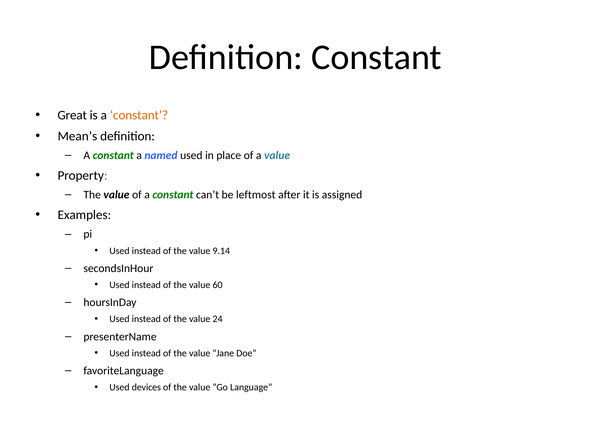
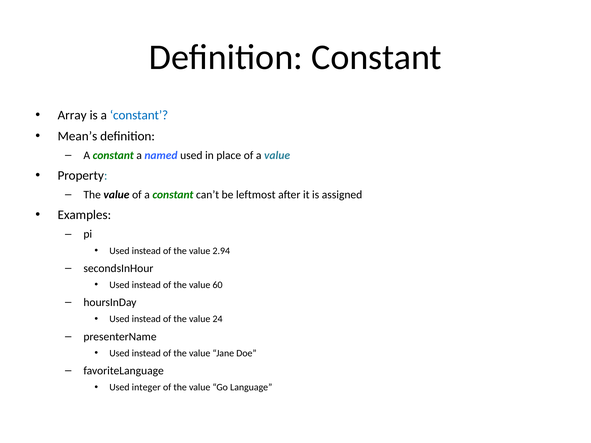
Great: Great -> Array
constant at (139, 115) colour: orange -> blue
9.14: 9.14 -> 2.94
devices: devices -> integer
